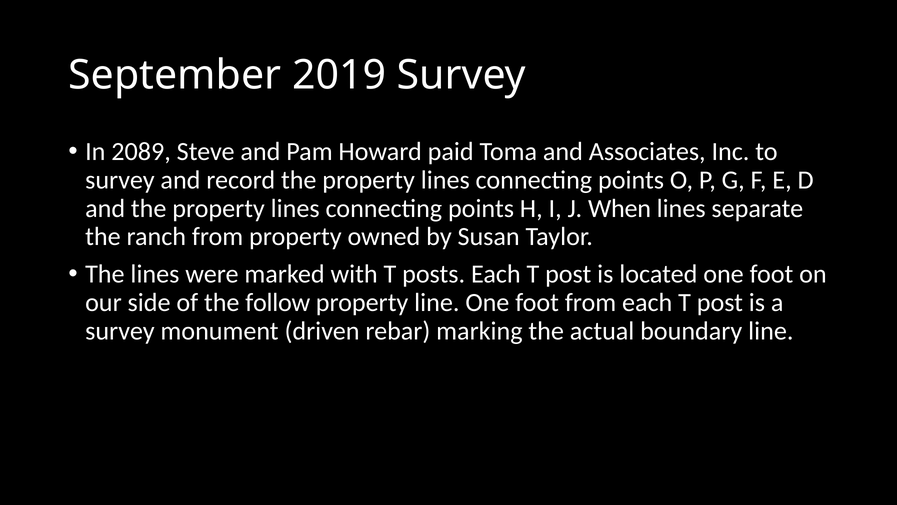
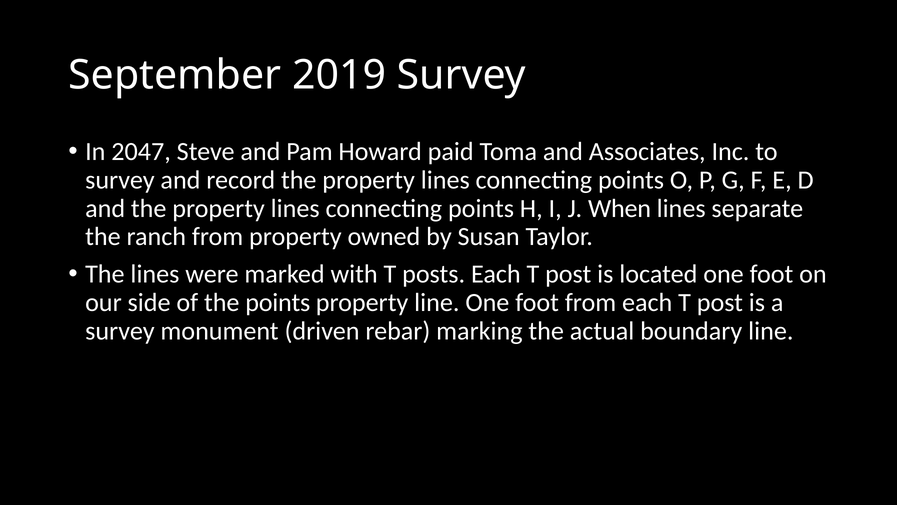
2089: 2089 -> 2047
the follow: follow -> points
